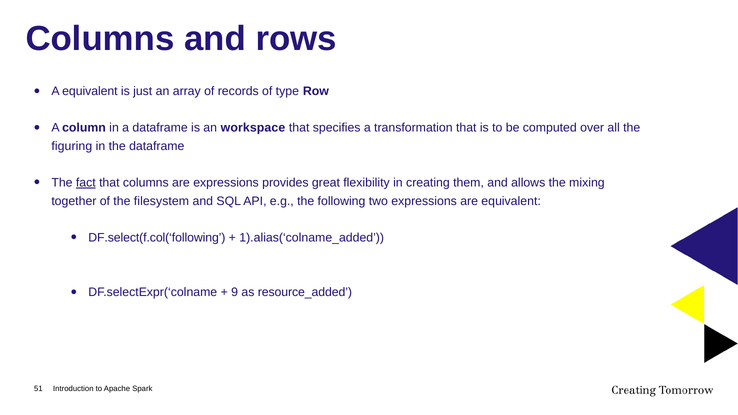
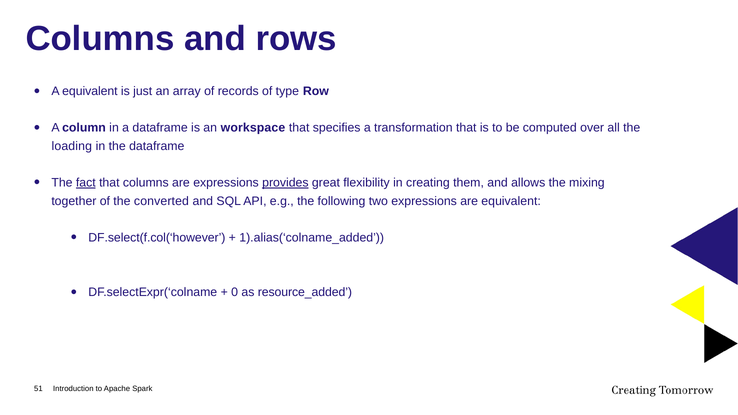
figuring: figuring -> loading
provides underline: none -> present
filesystem: filesystem -> converted
DF.select(f.col(‘following: DF.select(f.col(‘following -> DF.select(f.col(‘however
9: 9 -> 0
